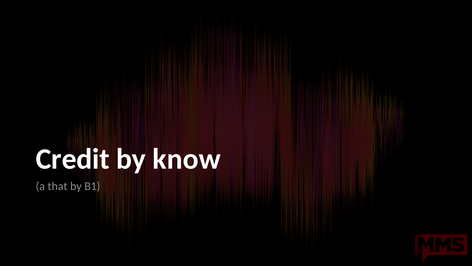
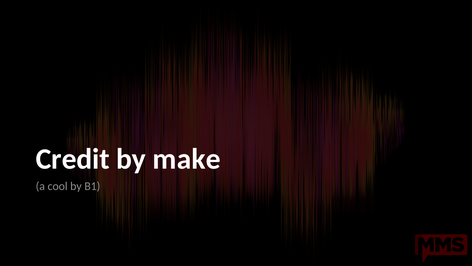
know: know -> make
that: that -> cool
